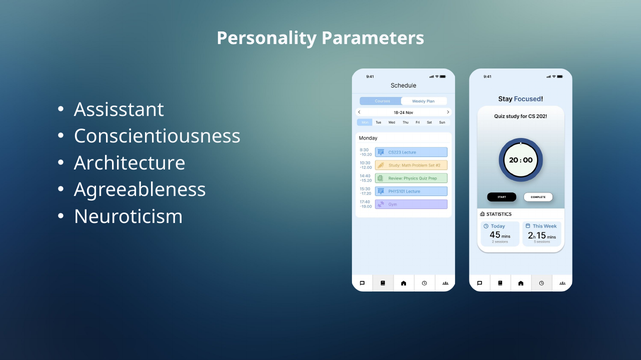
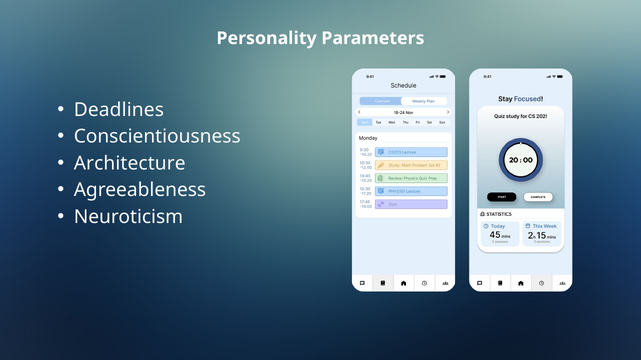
Assisstant: Assisstant -> Deadlines
